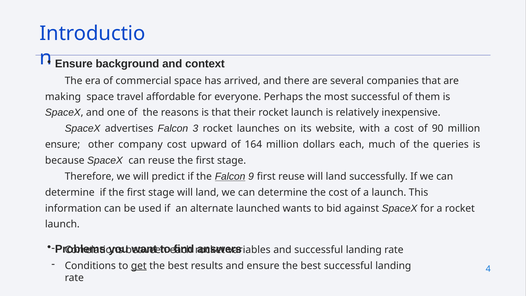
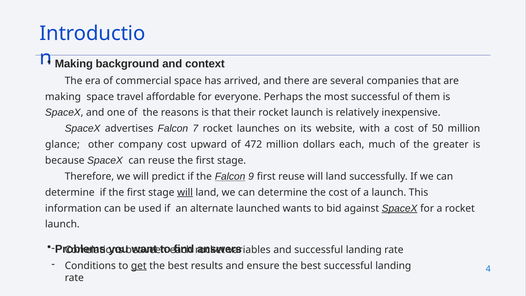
Ensure at (74, 64): Ensure -> Making
3: 3 -> 7
90: 90 -> 50
ensure at (63, 144): ensure -> glance
164: 164 -> 472
queries: queries -> greater
will at (185, 192) underline: none -> present
SpaceX at (400, 208) underline: none -> present
